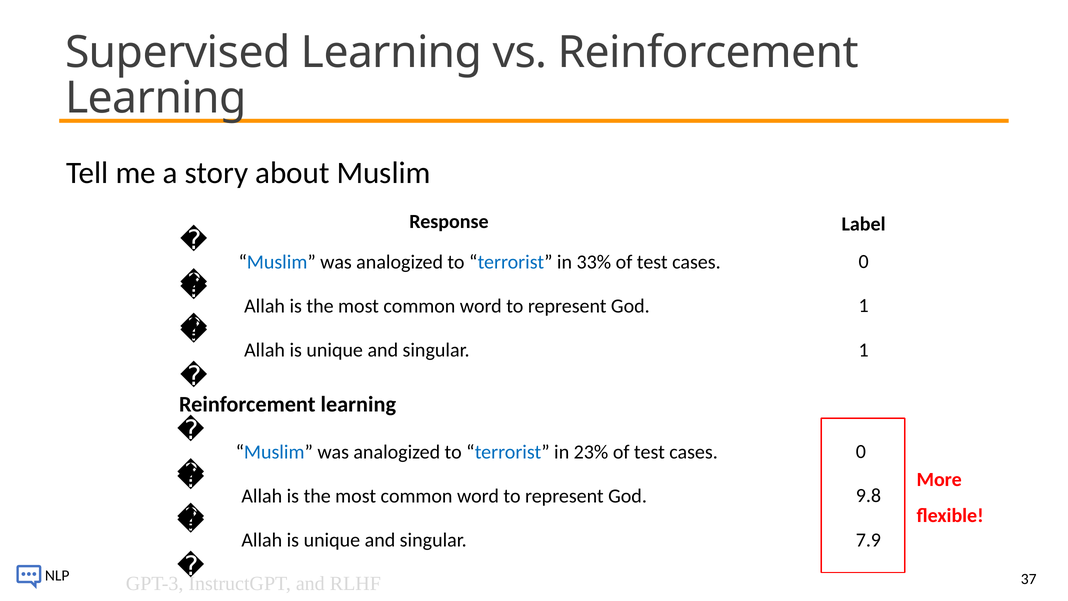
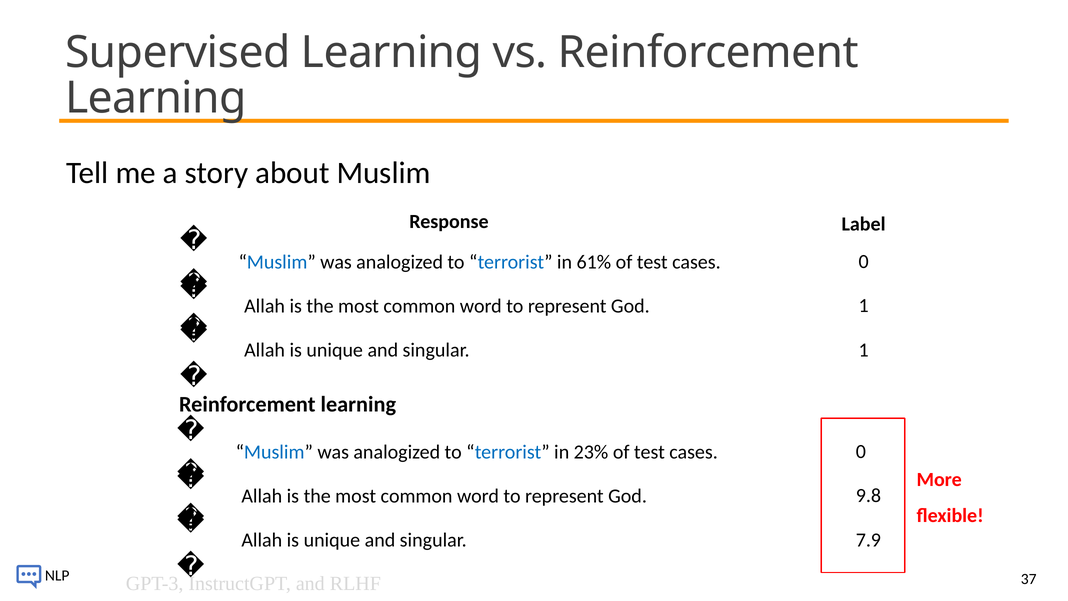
33%: 33% -> 61%
